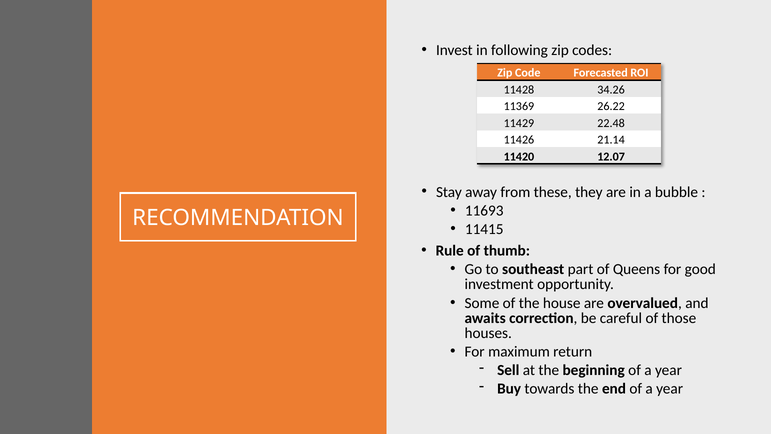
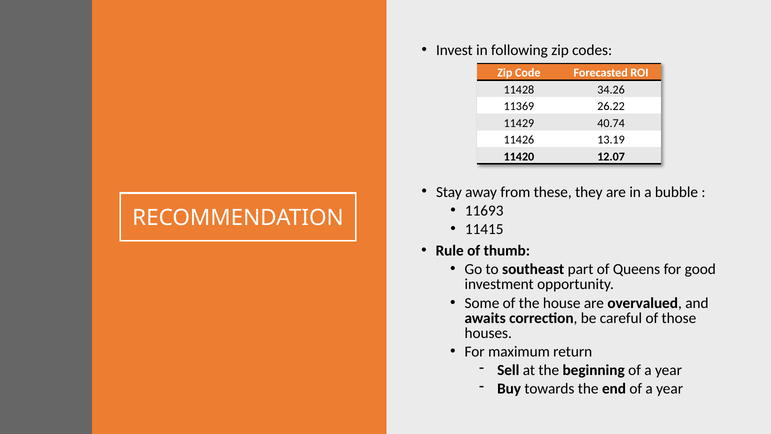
22.48: 22.48 -> 40.74
21.14: 21.14 -> 13.19
